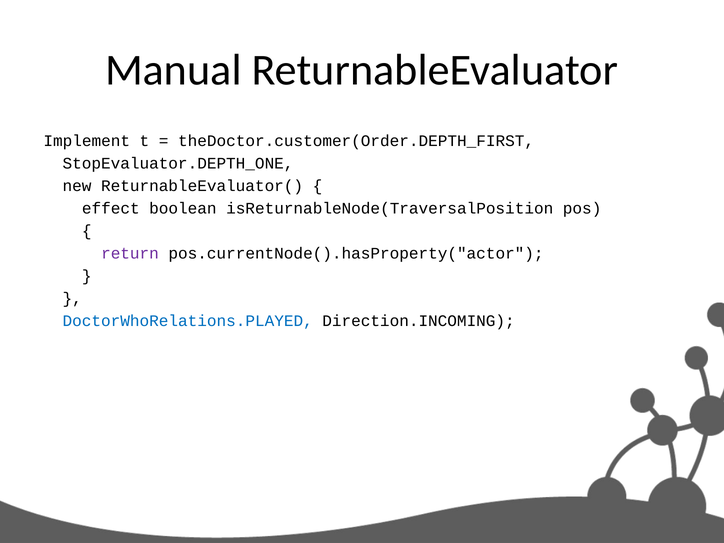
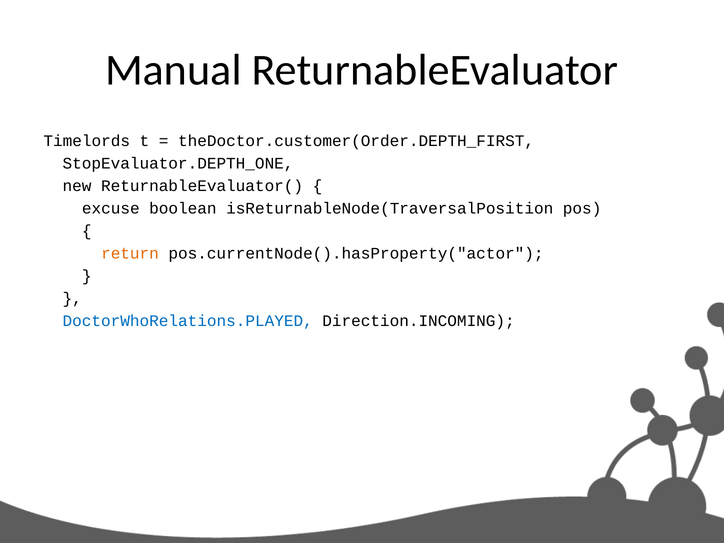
Implement: Implement -> Timelords
effect: effect -> excuse
return colour: purple -> orange
